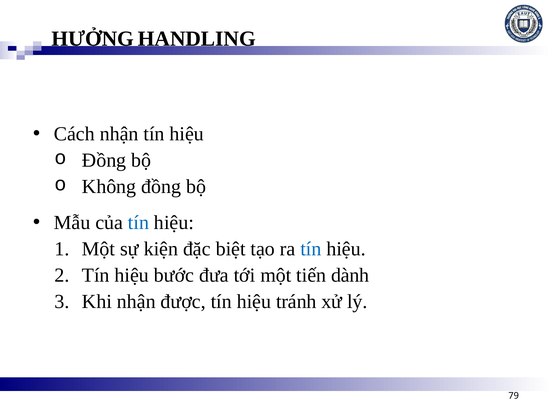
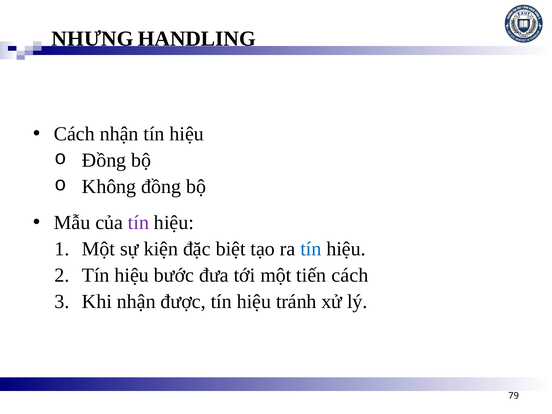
HƯỞNG: HƯỞNG -> NHƯNG
tín at (138, 223) colour: blue -> purple
tiến dành: dành -> cách
